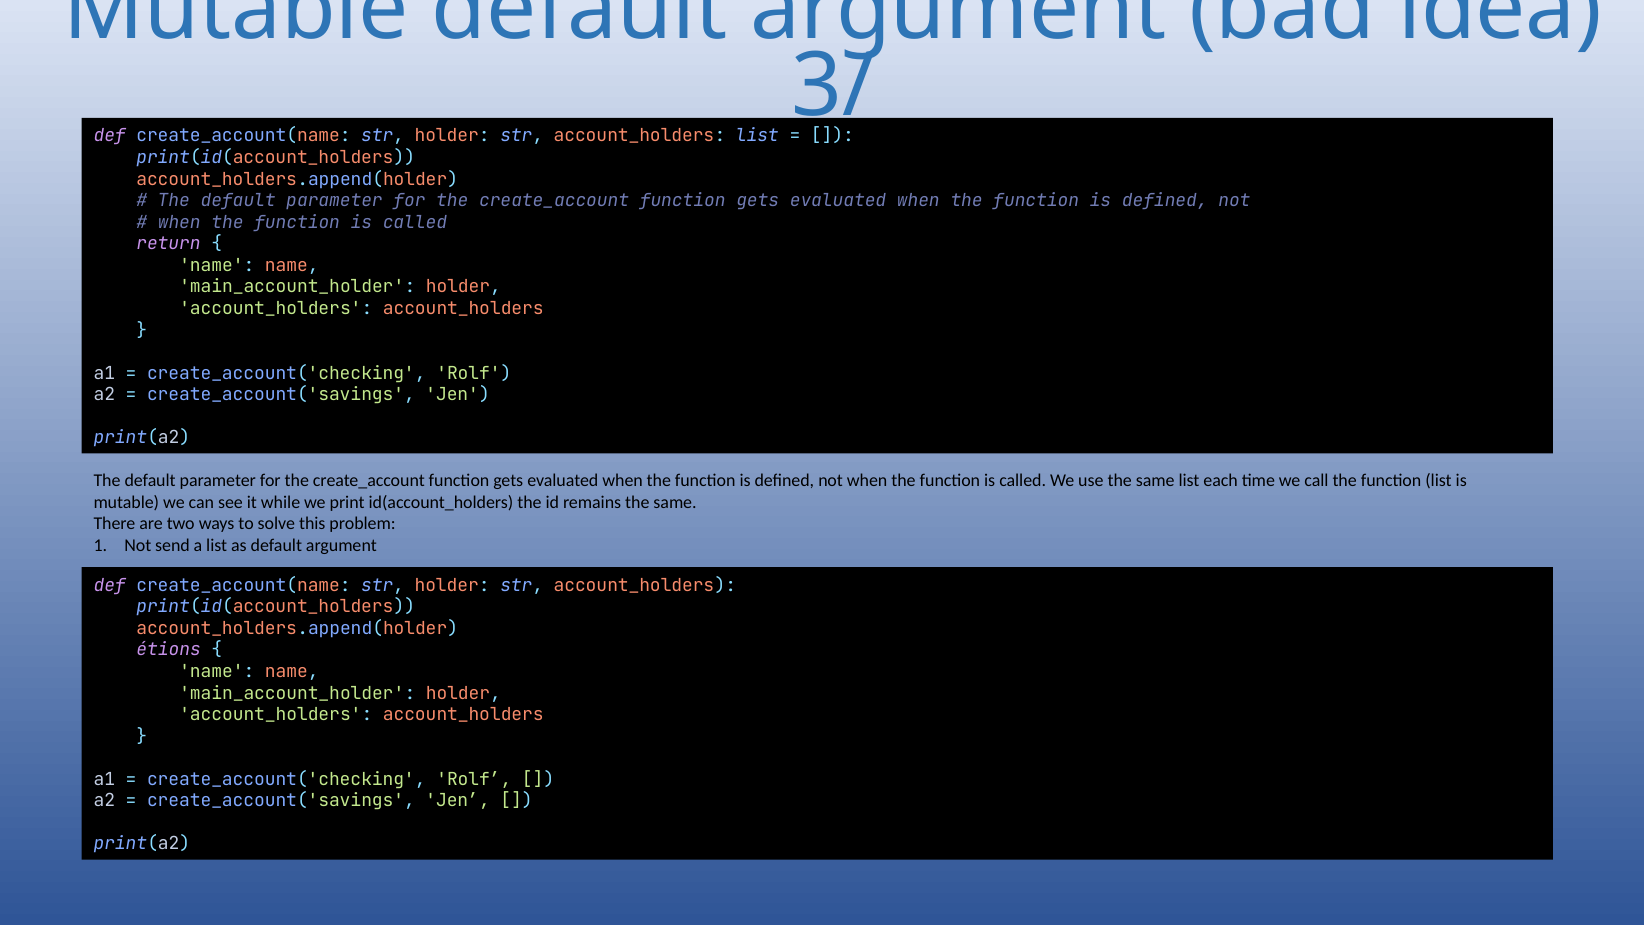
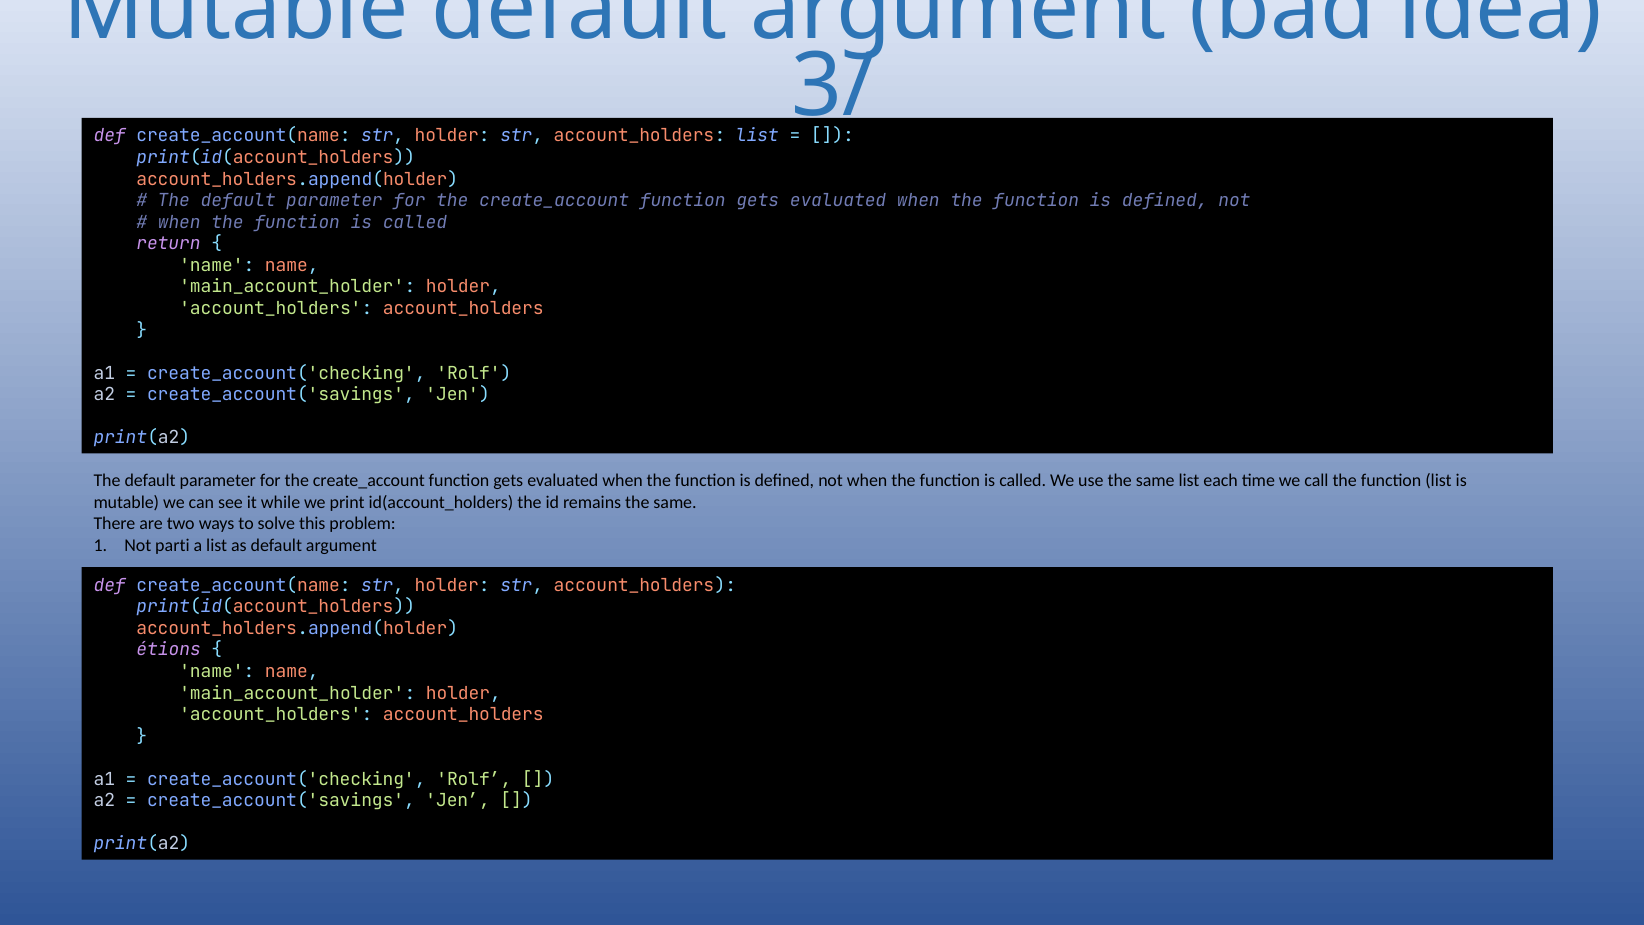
send: send -> parti
